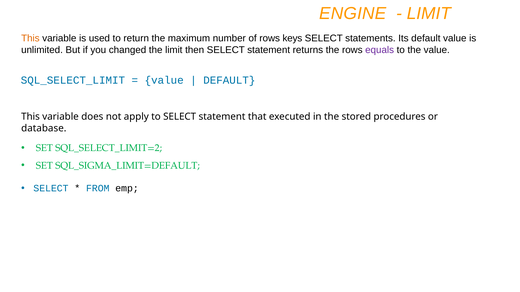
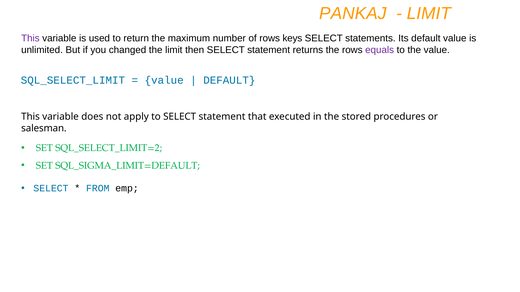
ENGINE: ENGINE -> PANKAJ
This at (30, 38) colour: orange -> purple
database: database -> salesman
